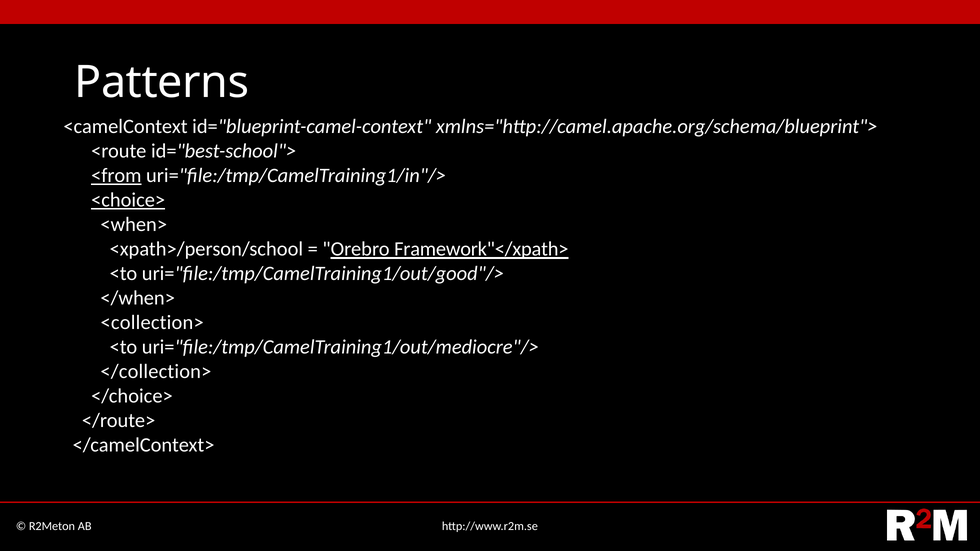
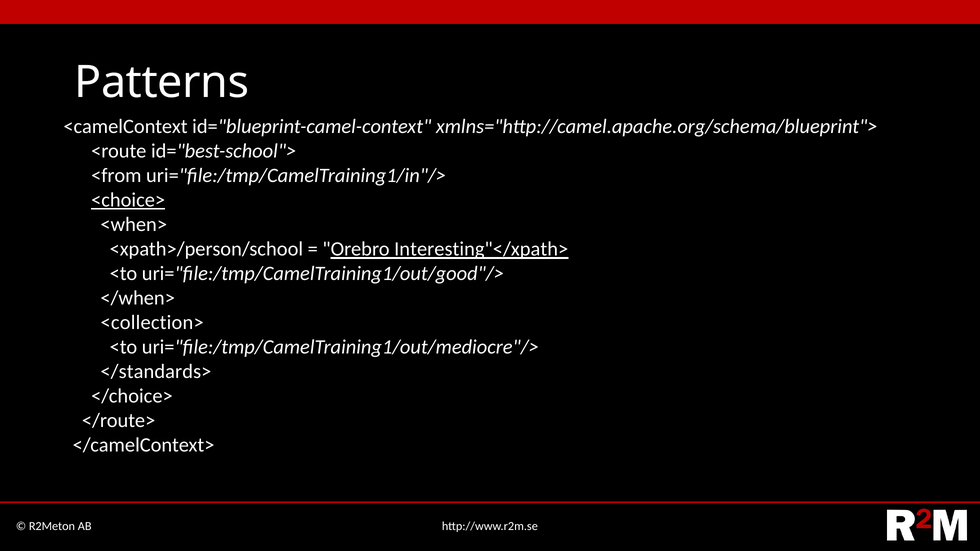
<from underline: present -> none
Framework"</xpath>: Framework"</xpath> -> Interesting"</xpath>
</collection>: </collection> -> </standards>
